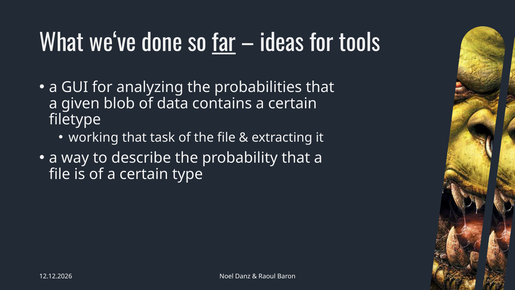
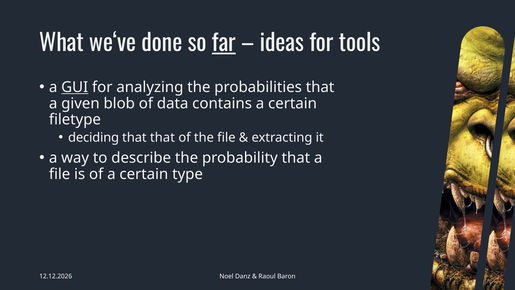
GUI underline: none -> present
working: working -> deciding
that task: task -> that
